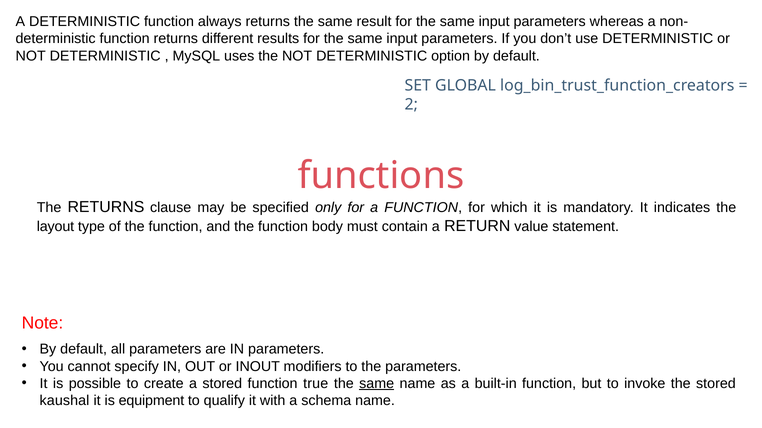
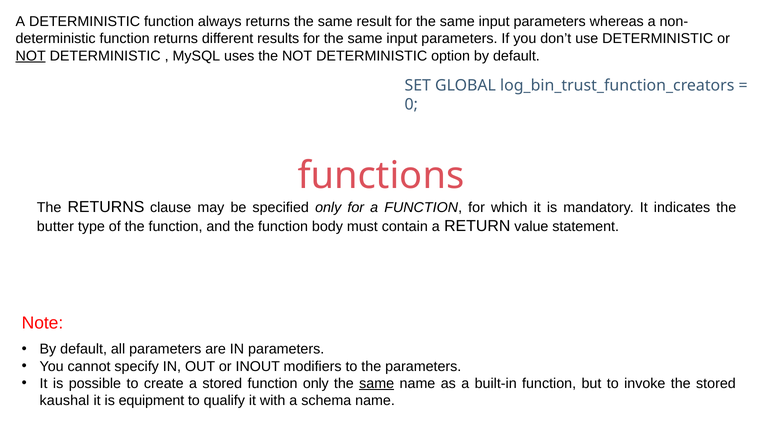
NOT at (31, 56) underline: none -> present
2: 2 -> 0
layout: layout -> butter
function true: true -> only
